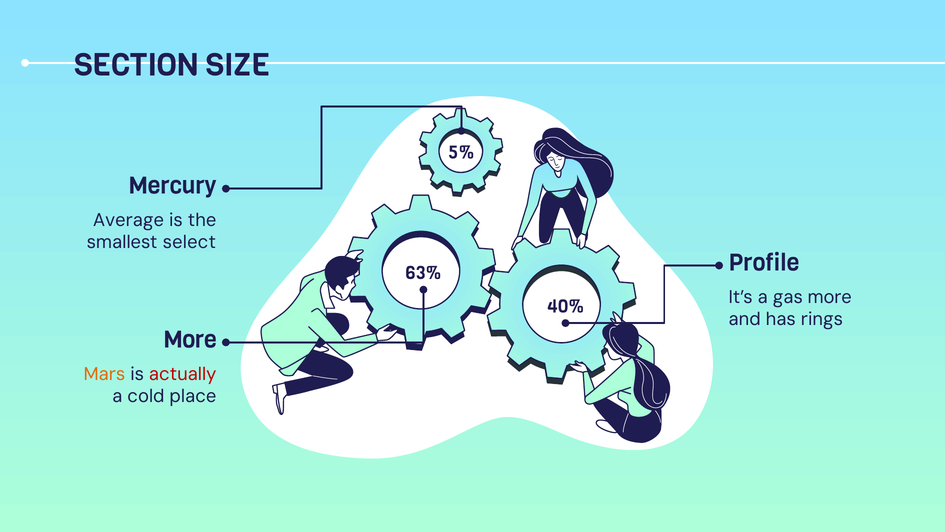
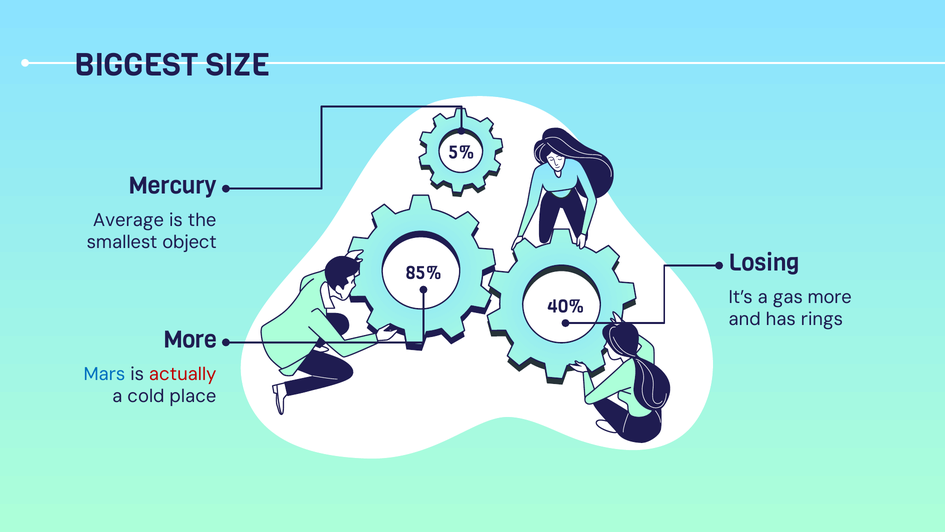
SECTION: SECTION -> BIGGEST
select: select -> object
Profile: Profile -> Losing
63%: 63% -> 85%
Mars colour: orange -> blue
